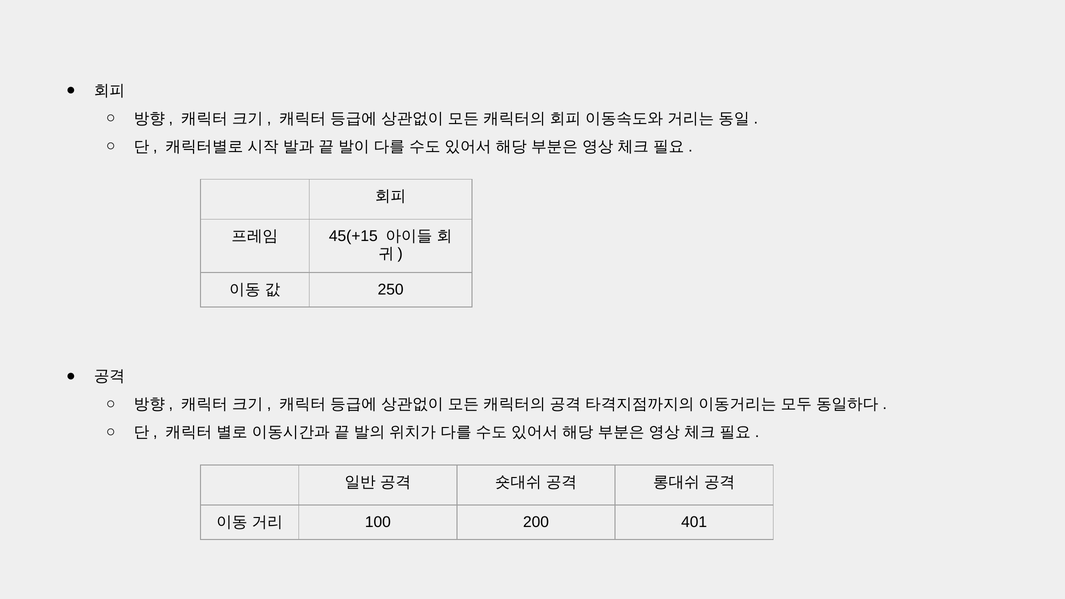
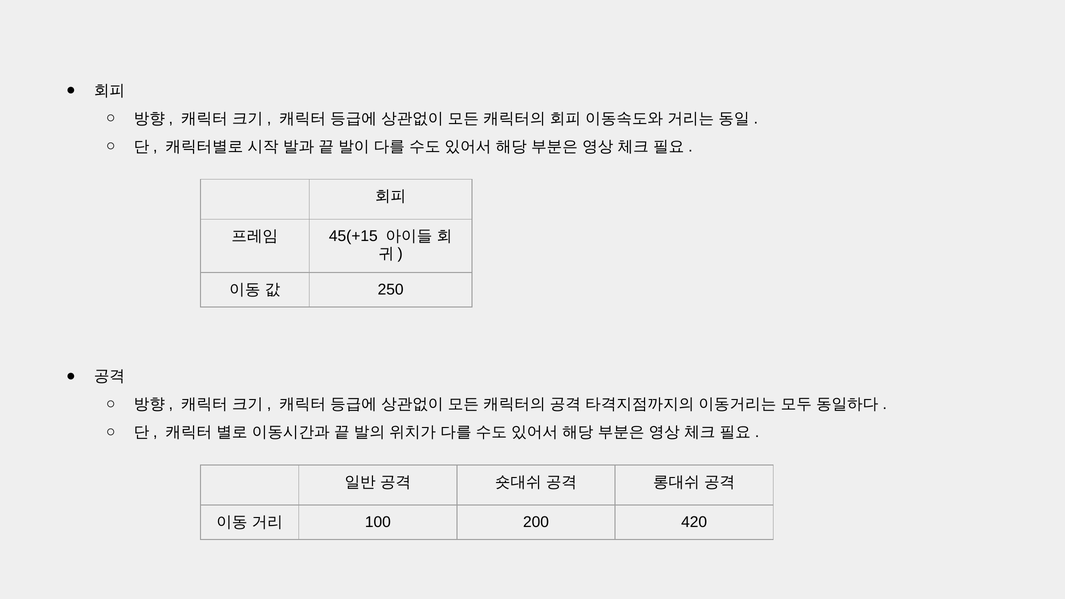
401: 401 -> 420
